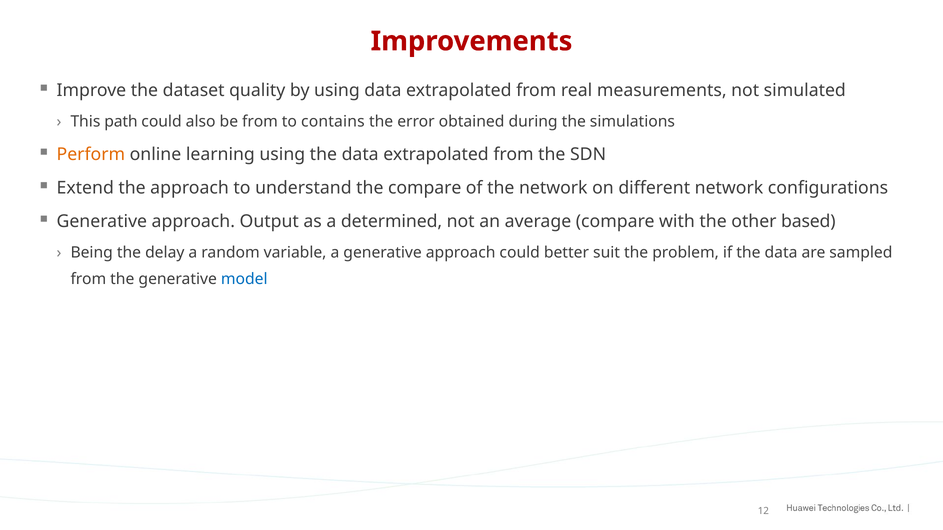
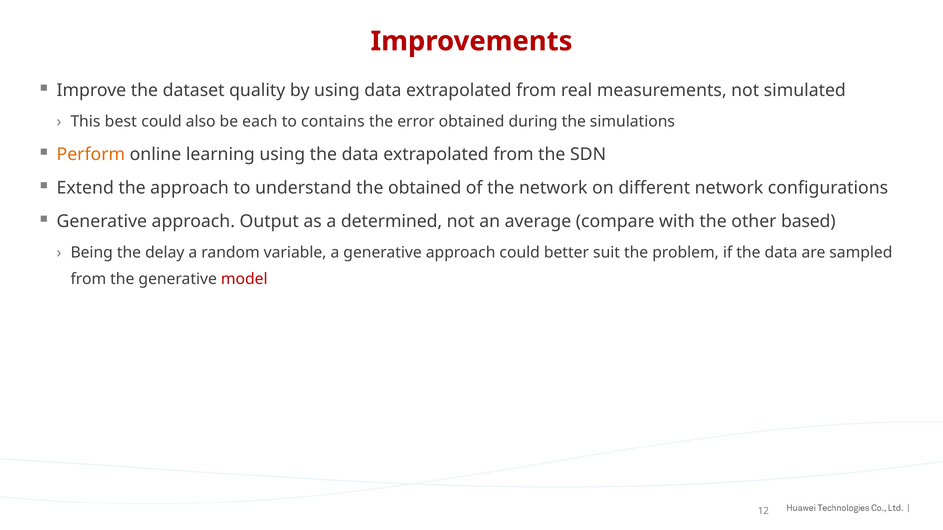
path: path -> best
be from: from -> each
the compare: compare -> obtained
model colour: blue -> red
